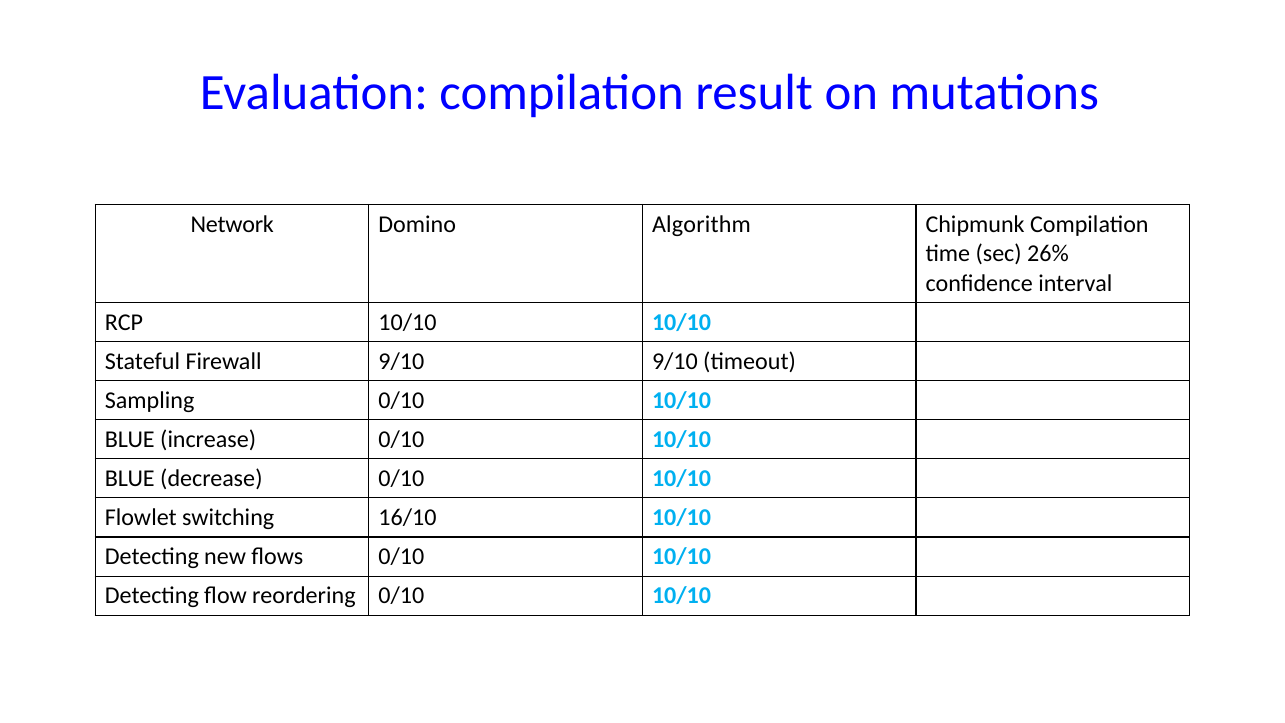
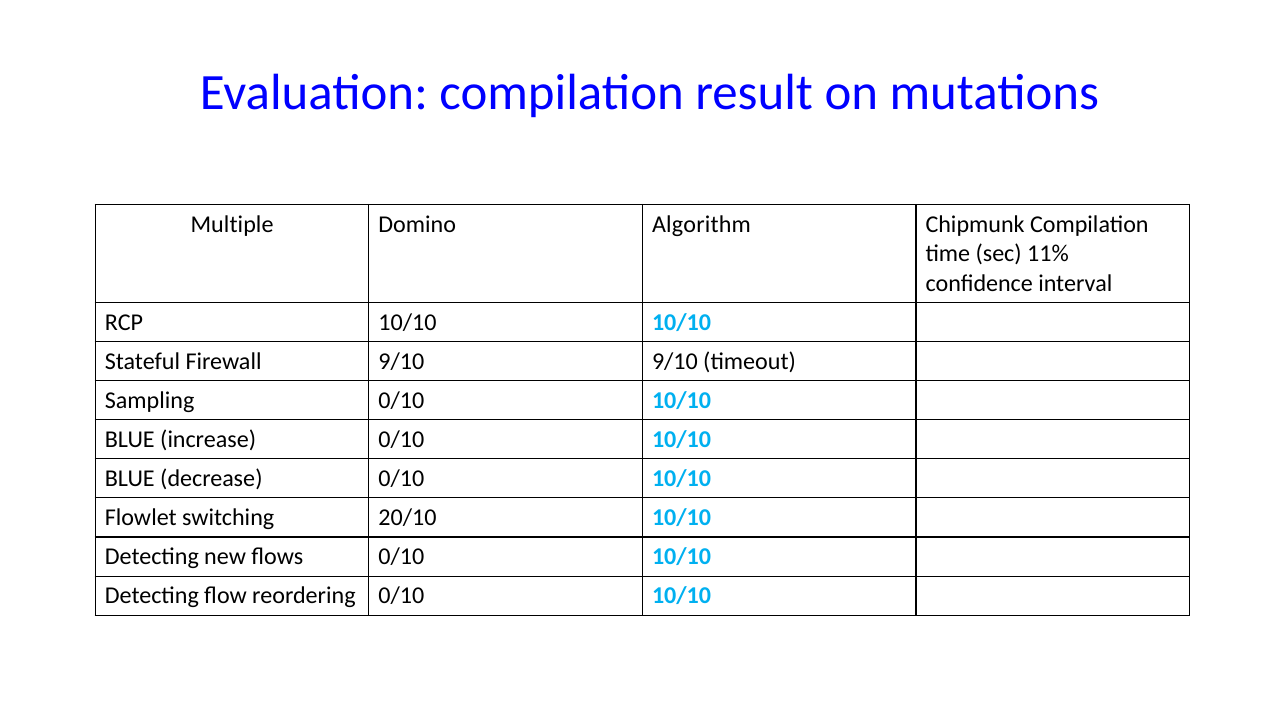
Network: Network -> Multiple
26%: 26% -> 11%
16/10: 16/10 -> 20/10
